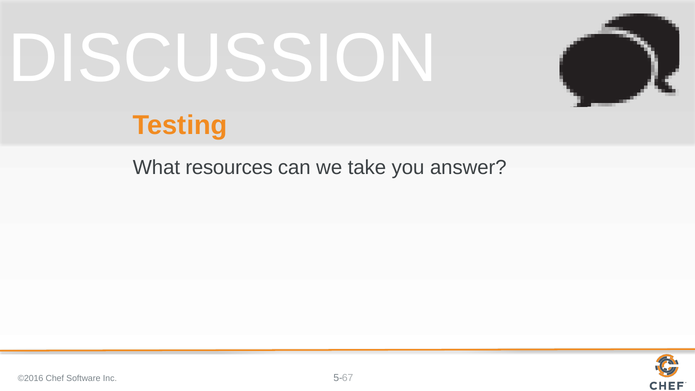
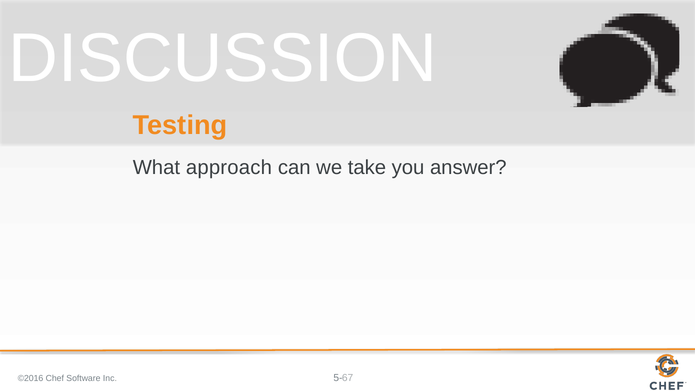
resources: resources -> approach
